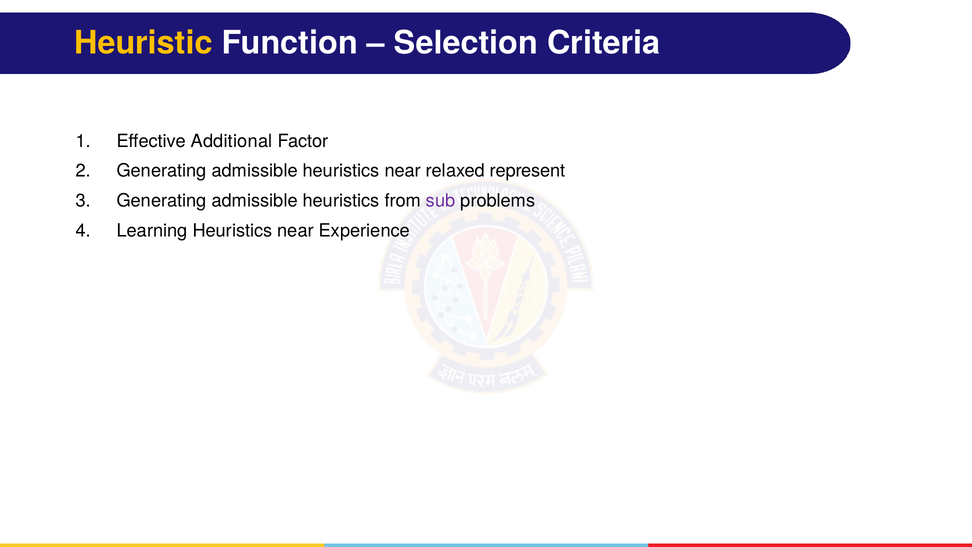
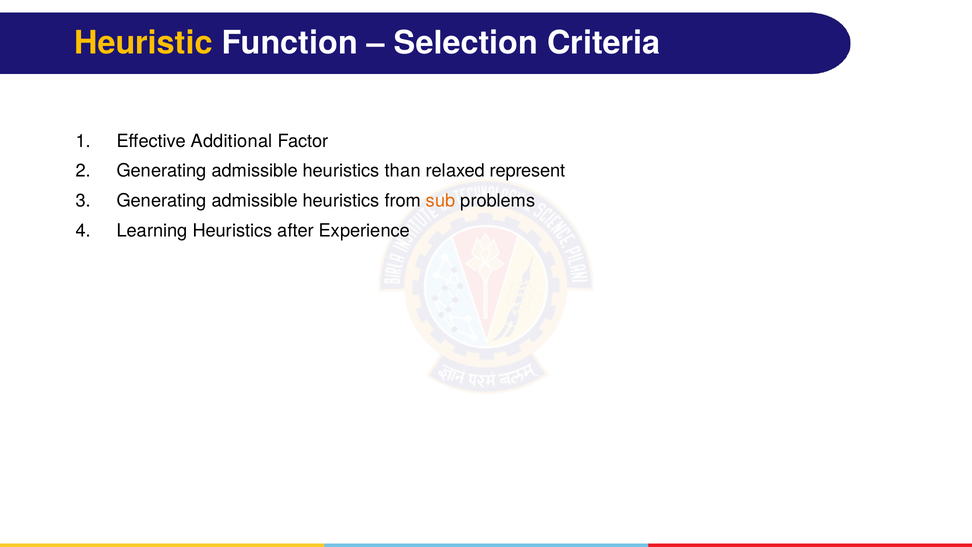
admissible heuristics near: near -> than
sub colour: purple -> orange
Learning Heuristics near: near -> after
